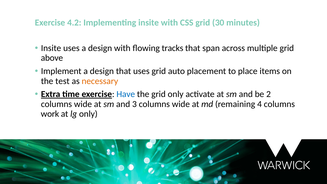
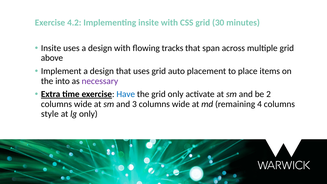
test: test -> into
necessary colour: orange -> purple
work: work -> style
